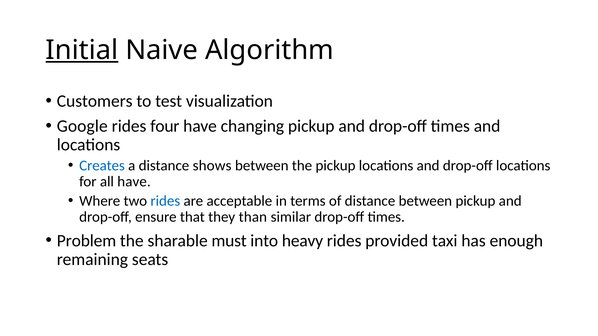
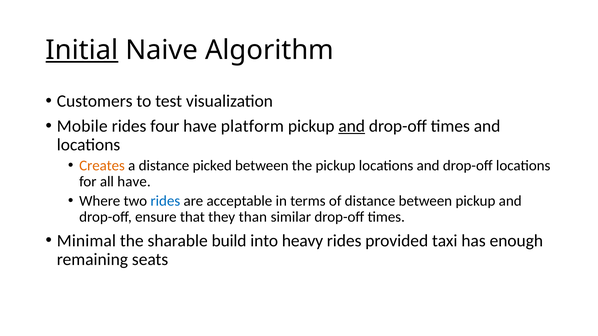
Google: Google -> Mobile
changing: changing -> platform
and at (352, 126) underline: none -> present
Creates colour: blue -> orange
shows: shows -> picked
Problem: Problem -> Minimal
must: must -> build
